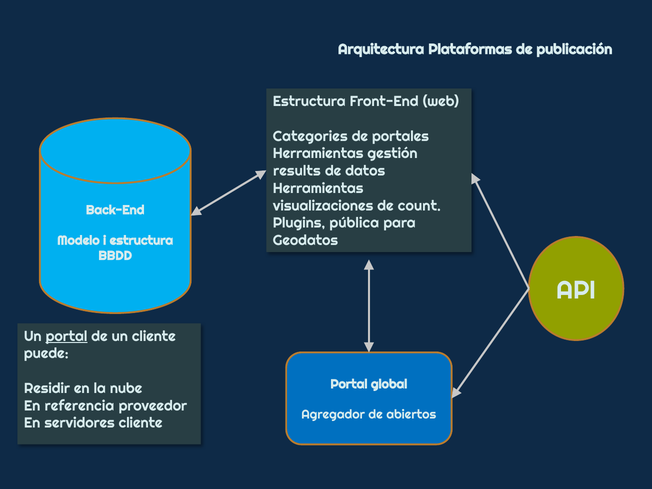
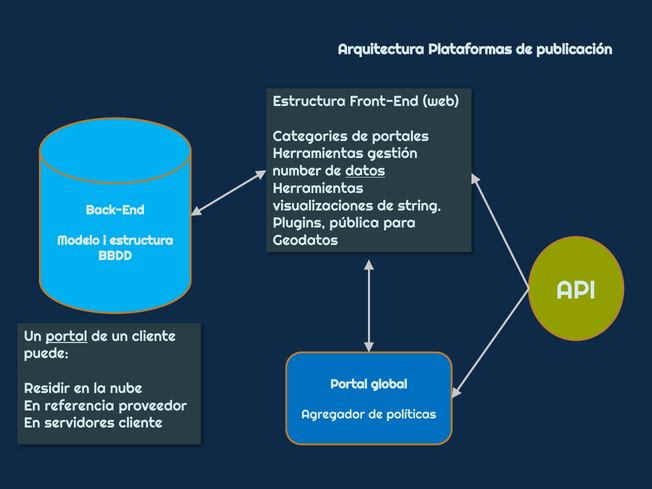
results: results -> number
datos underline: none -> present
count: count -> string
abiertos: abiertos -> políticas
